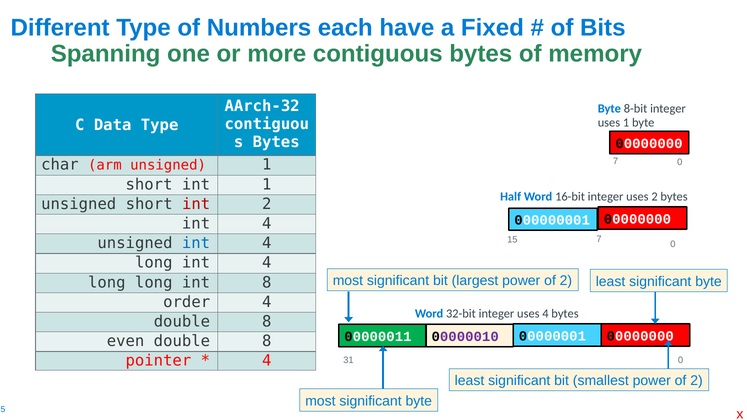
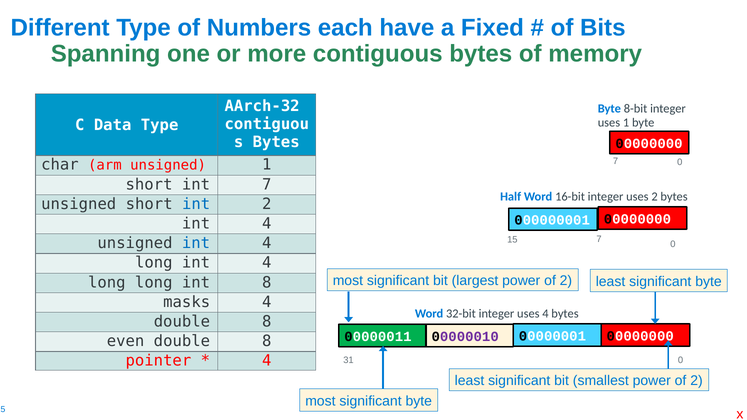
int 1: 1 -> 7
int at (196, 204) colour: red -> blue
order: order -> masks
